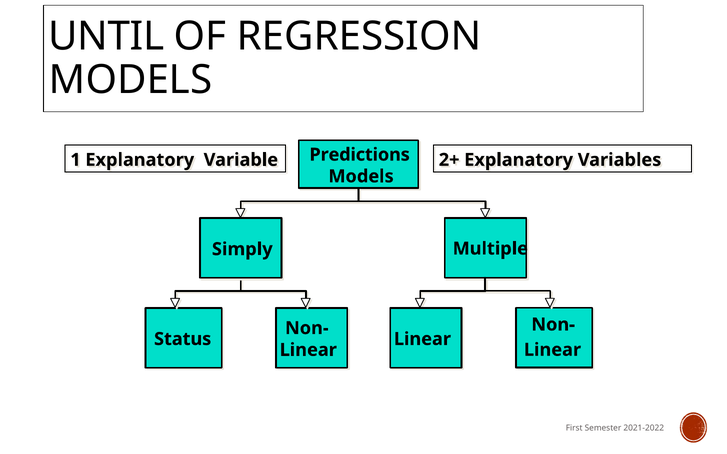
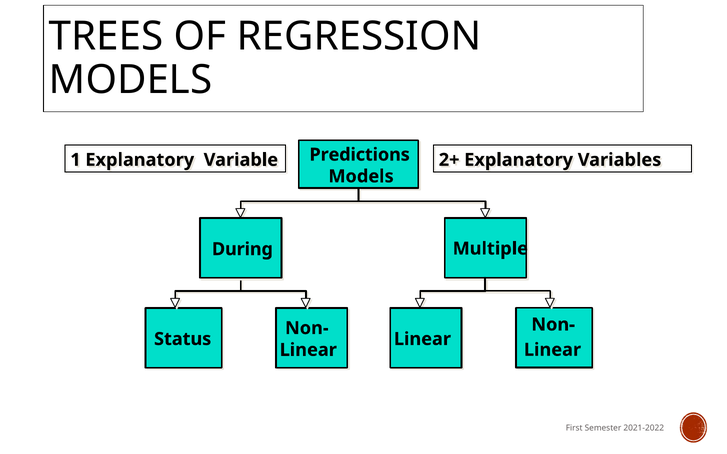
UNTIL: UNTIL -> TREES
Simply: Simply -> During
